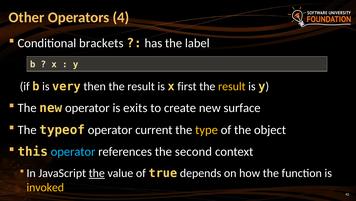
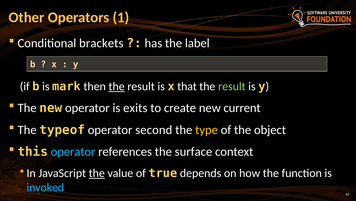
4: 4 -> 1
very: very -> mark
the at (117, 86) underline: none -> present
first: first -> that
result at (232, 86) colour: yellow -> light green
surface: surface -> current
current: current -> second
second: second -> surface
invoked colour: yellow -> light blue
